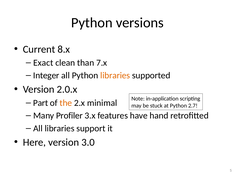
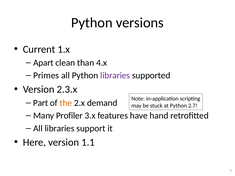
8.x: 8.x -> 1.x
Exact: Exact -> Apart
7.x: 7.x -> 4.x
Integer: Integer -> Primes
libraries at (115, 76) colour: orange -> purple
2.0.x: 2.0.x -> 2.3.x
minimal: minimal -> demand
3.0: 3.0 -> 1.1
